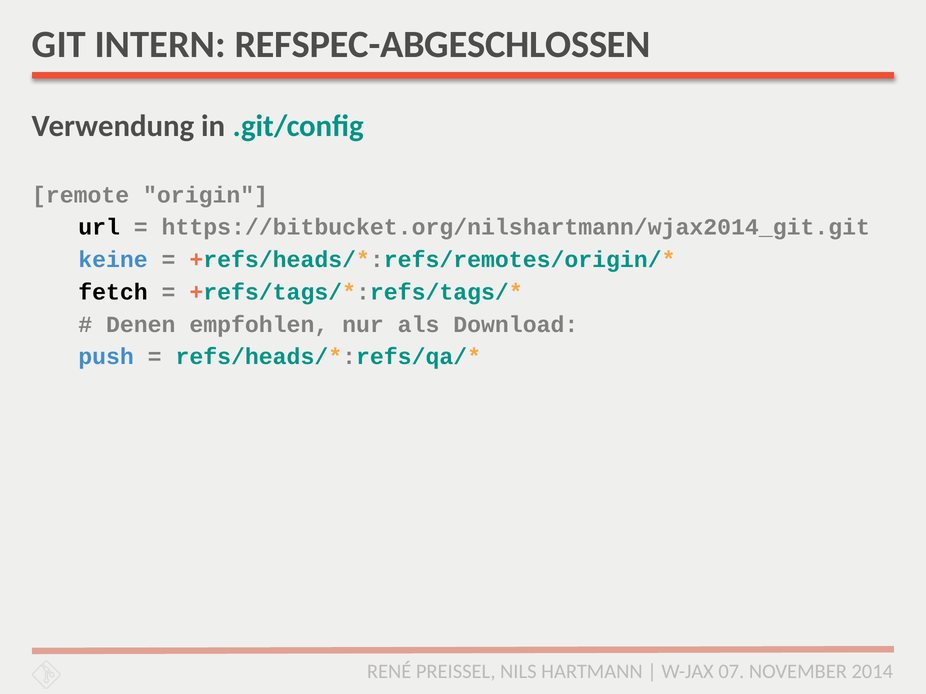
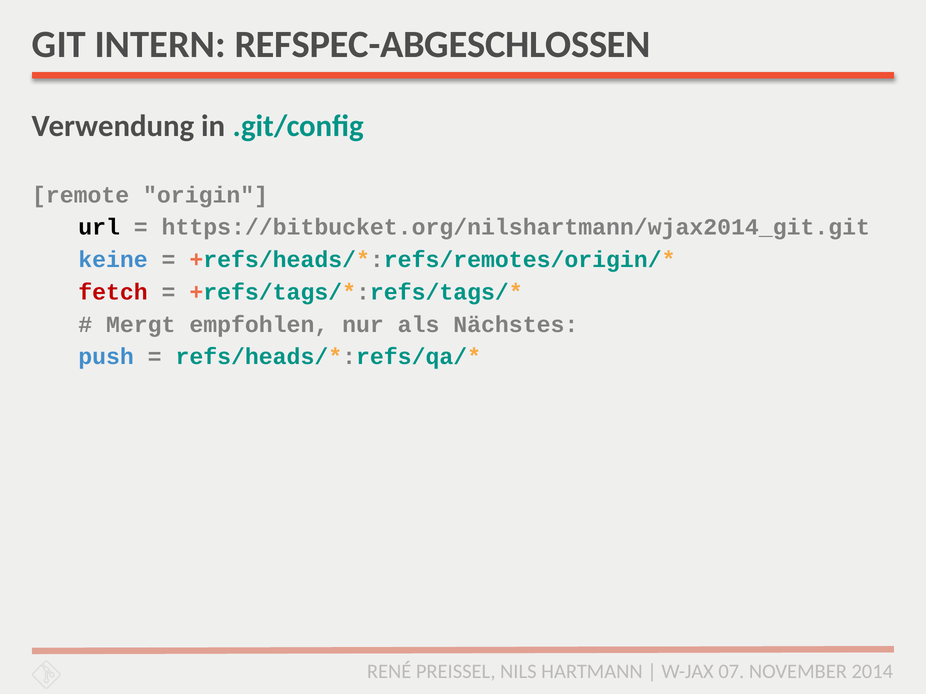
fetch colour: black -> red
Denen: Denen -> Mergt
Download: Download -> Nächstes
